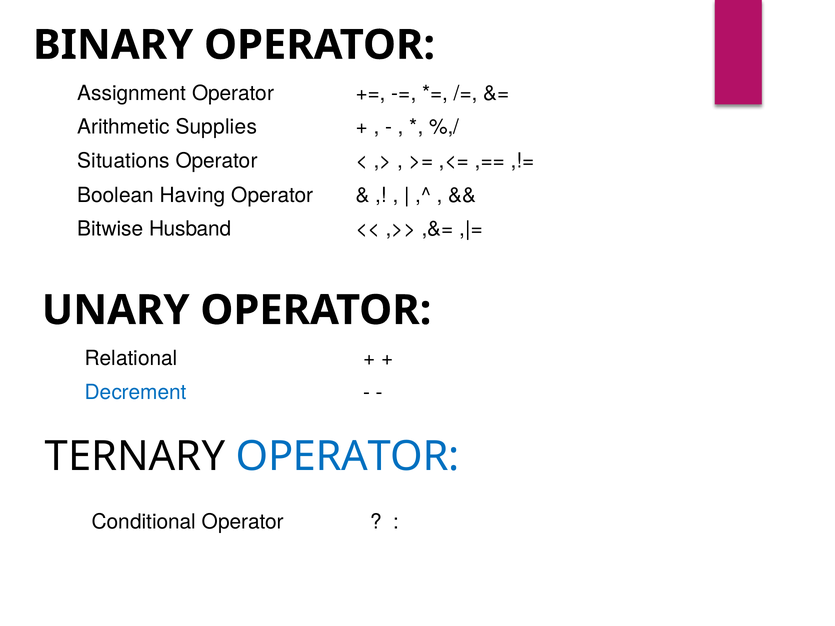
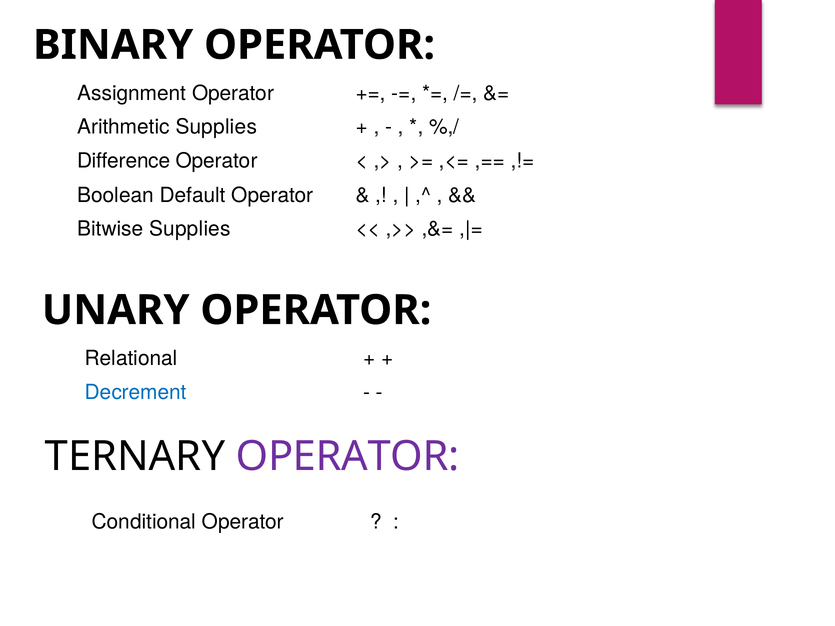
Situations: Situations -> Difference
Having: Having -> Default
Bitwise Husband: Husband -> Supplies
OPERATOR at (348, 457) colour: blue -> purple
